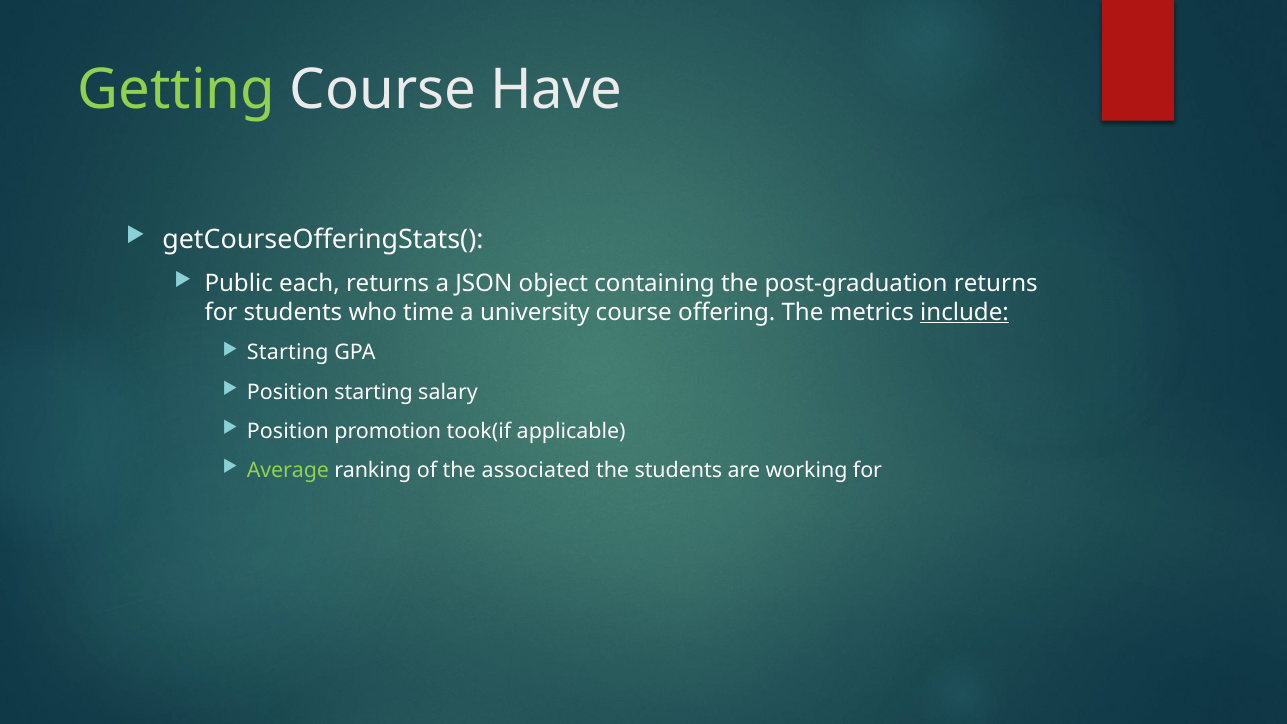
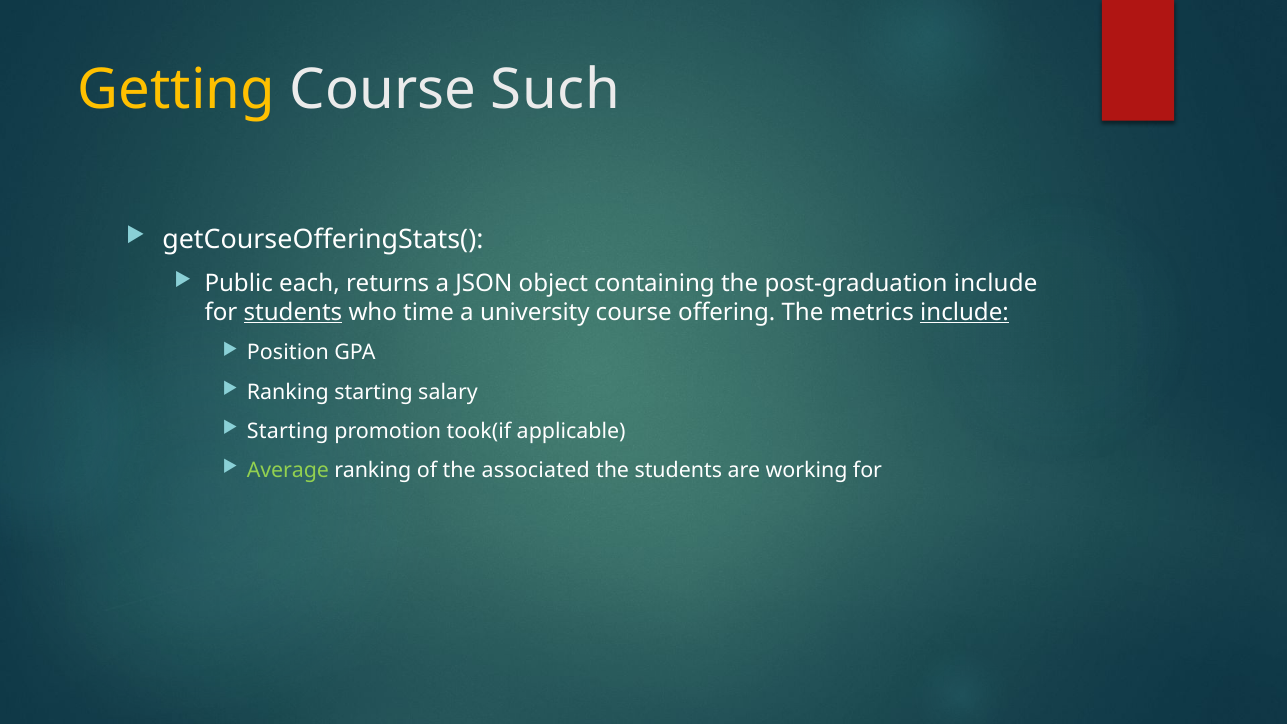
Getting colour: light green -> yellow
Have: Have -> Such
post-graduation returns: returns -> include
students at (293, 312) underline: none -> present
Starting at (288, 353): Starting -> Position
Position at (288, 392): Position -> Ranking
Position at (288, 431): Position -> Starting
